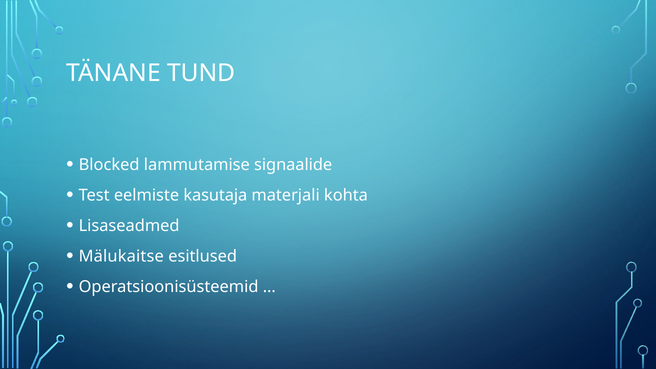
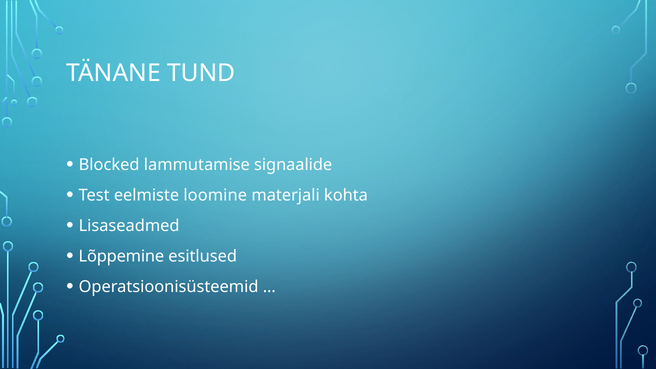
kasutaja: kasutaja -> loomine
Mälukaitse: Mälukaitse -> Lõppemine
